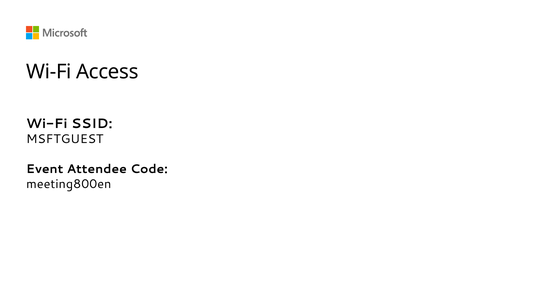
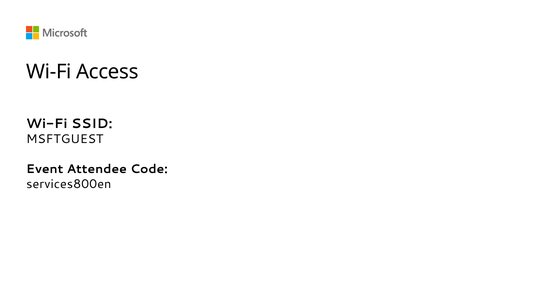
meeting800en: meeting800en -> services800en
